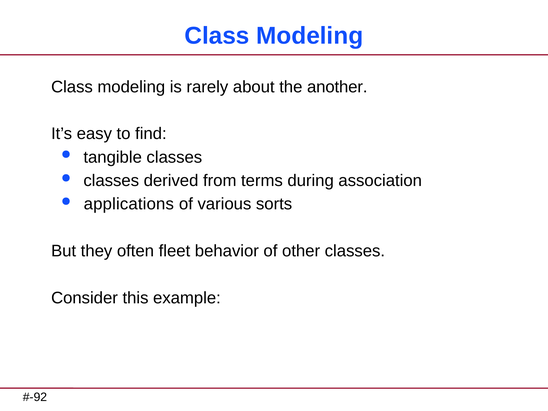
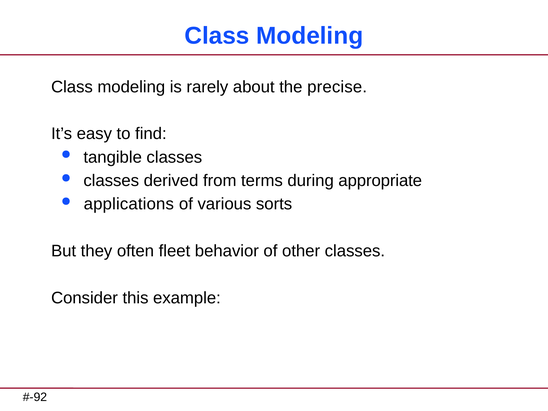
another: another -> precise
association: association -> appropriate
